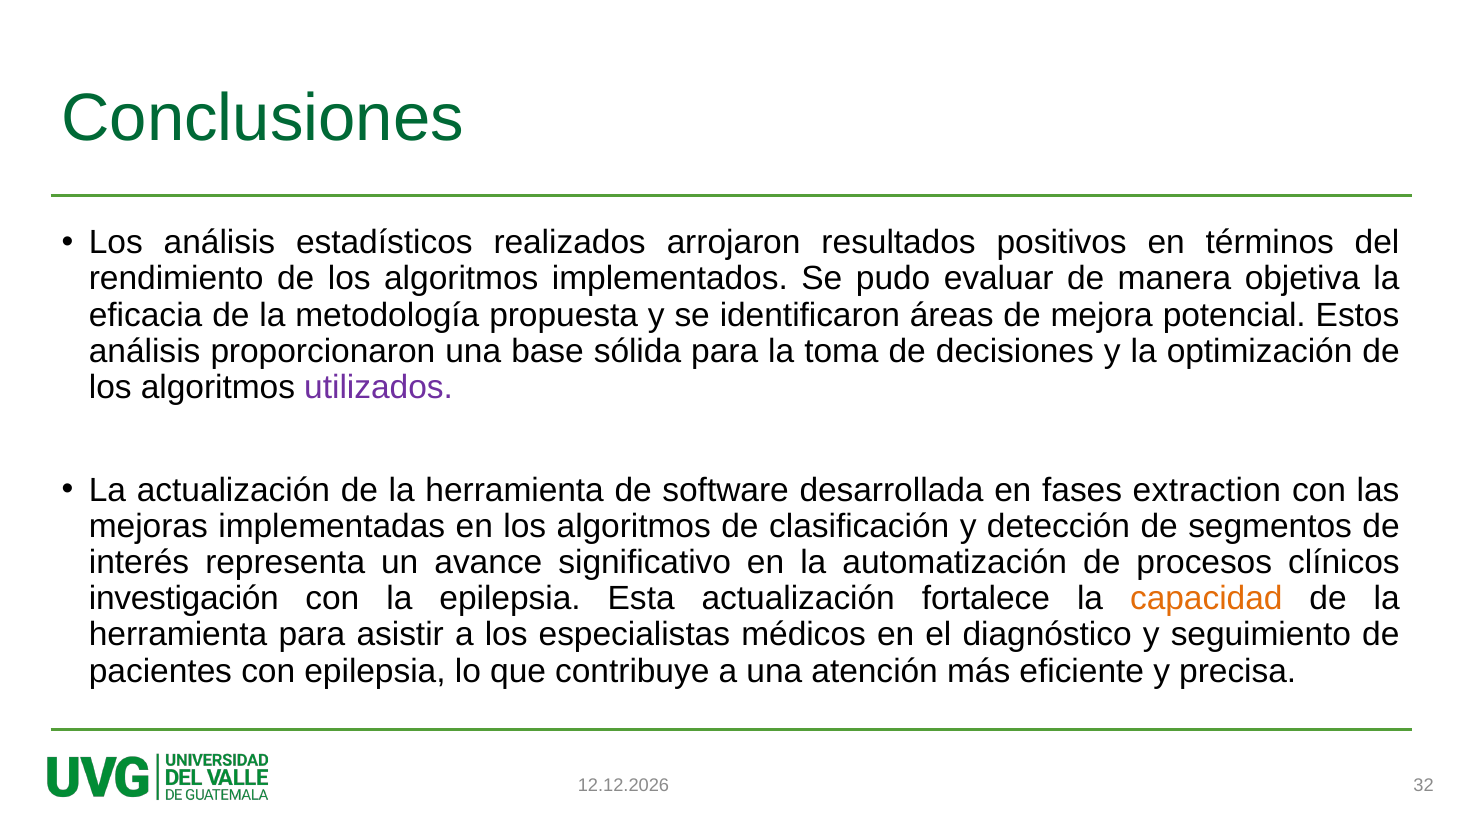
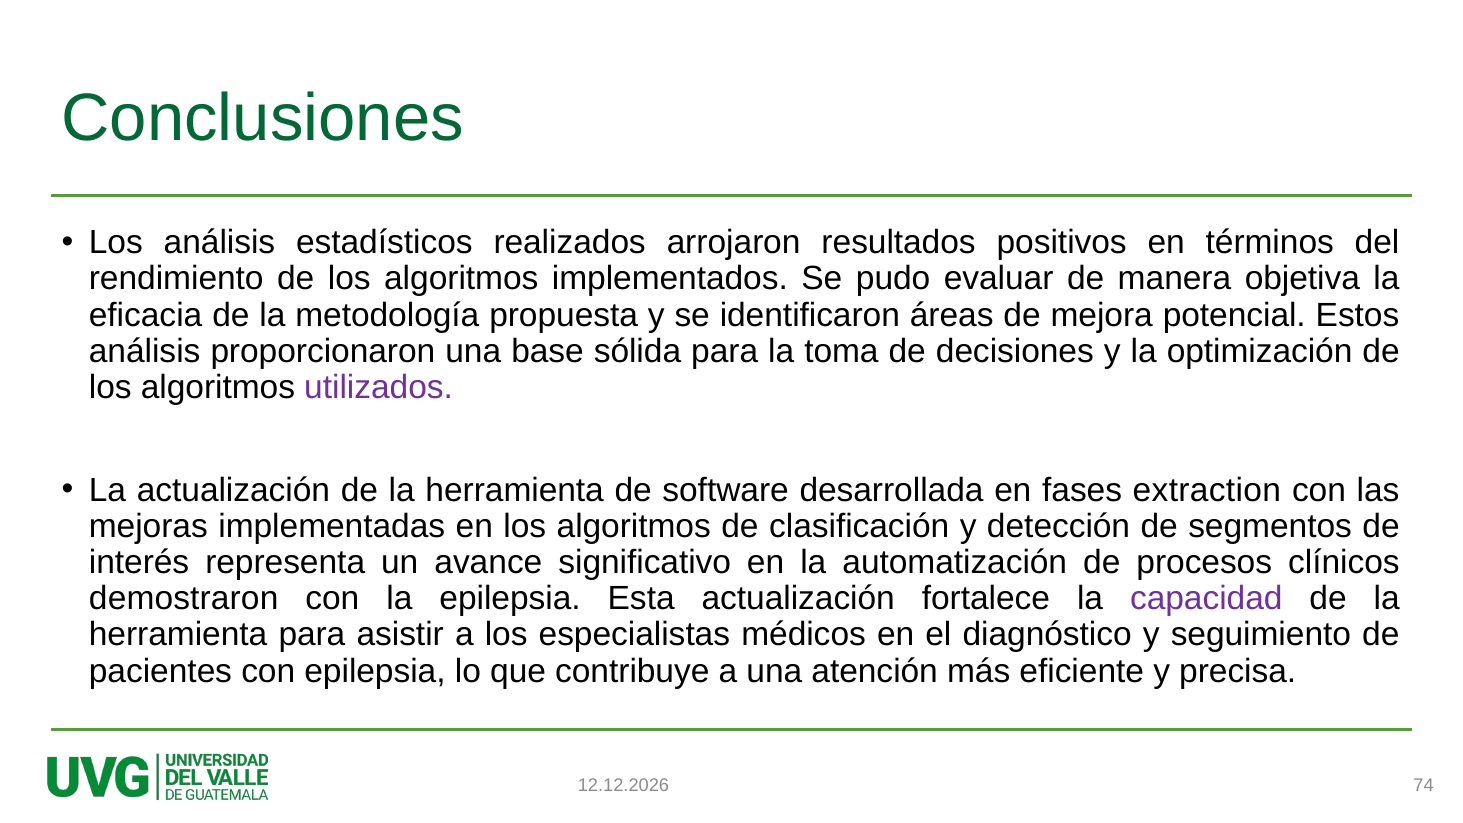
investigación: investigación -> demostraron
capacidad colour: orange -> purple
32: 32 -> 74
